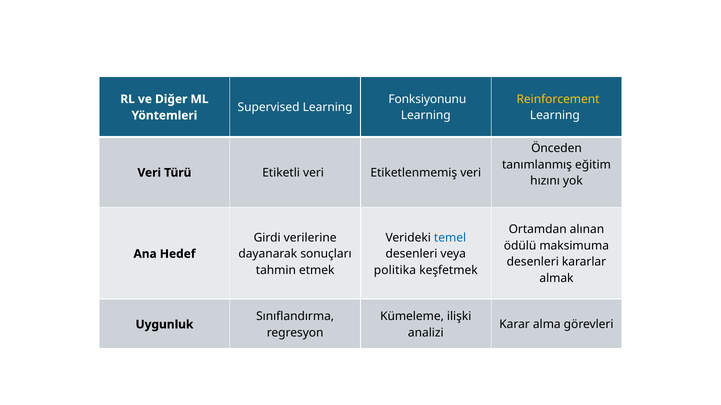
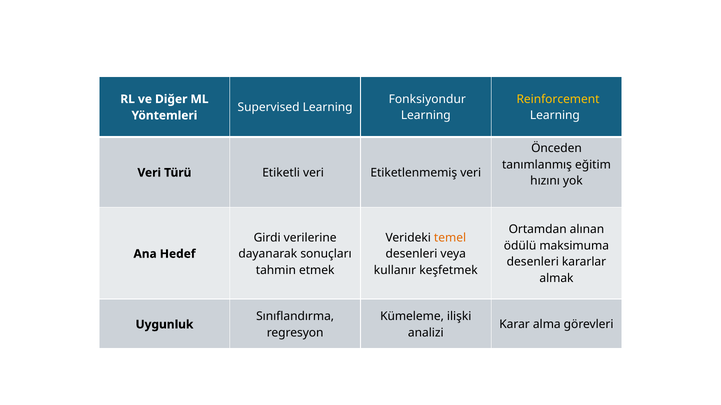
Fonksiyonunu: Fonksiyonunu -> Fonksiyondur
temel colour: blue -> orange
politika: politika -> kullanır
